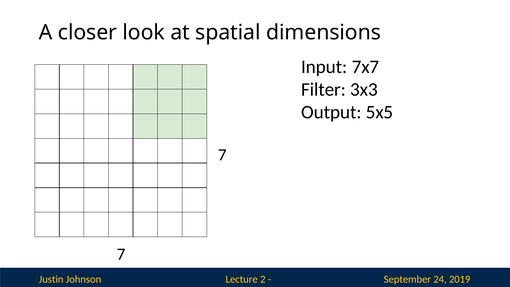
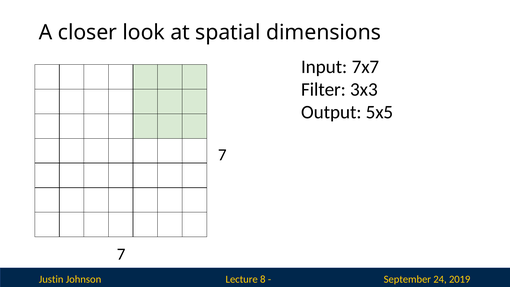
2: 2 -> 8
